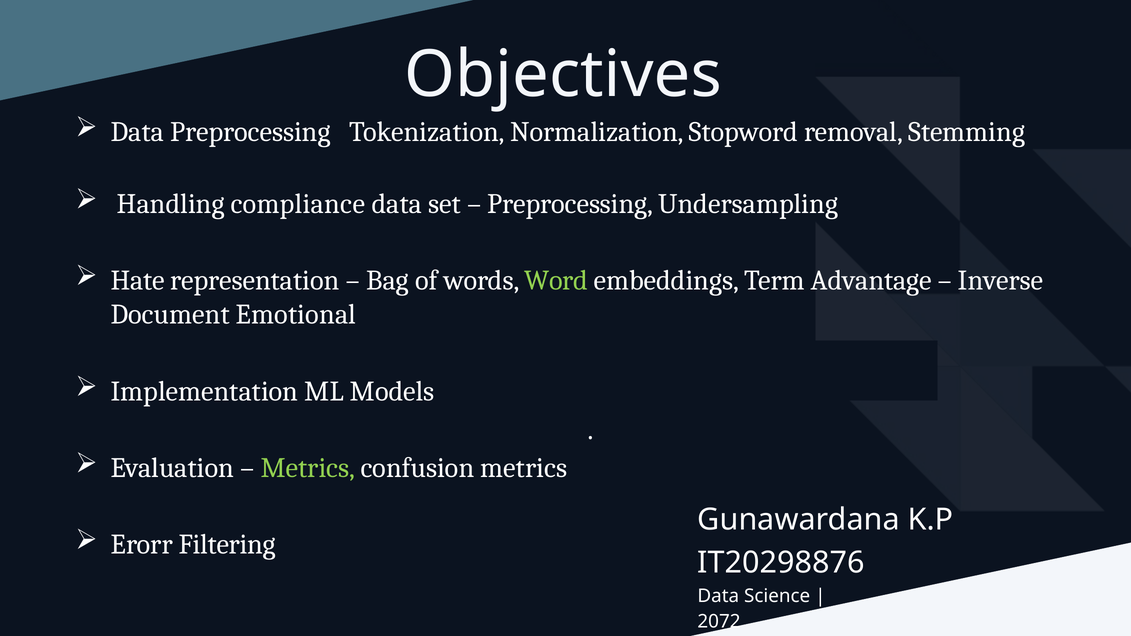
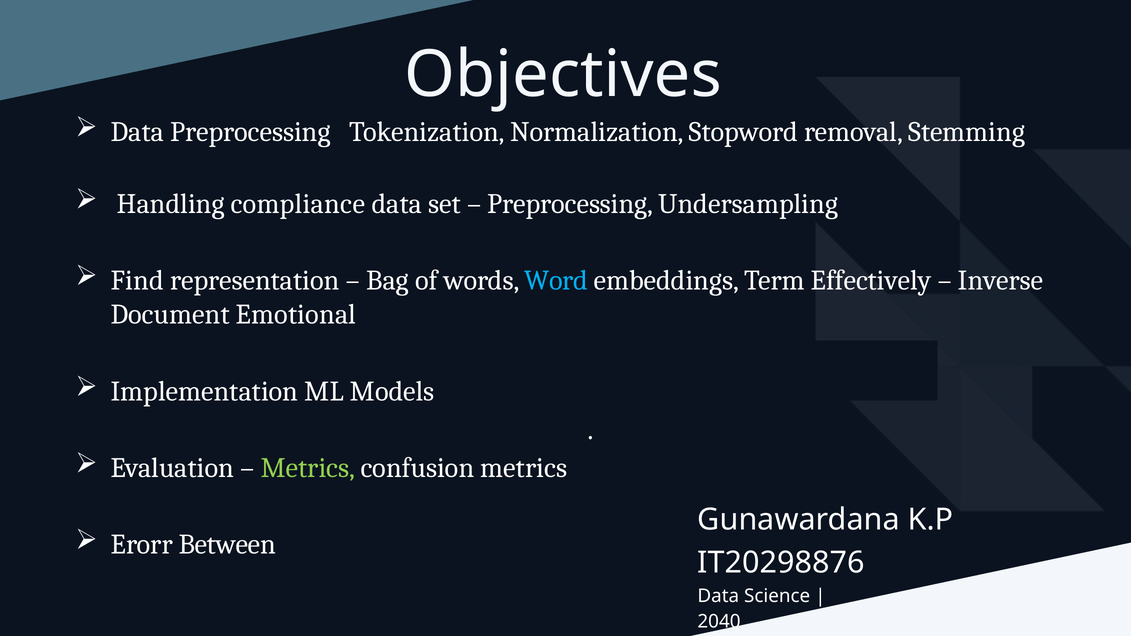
Hate: Hate -> Find
Word colour: light green -> light blue
Advantage: Advantage -> Effectively
Filtering: Filtering -> Between
2072: 2072 -> 2040
